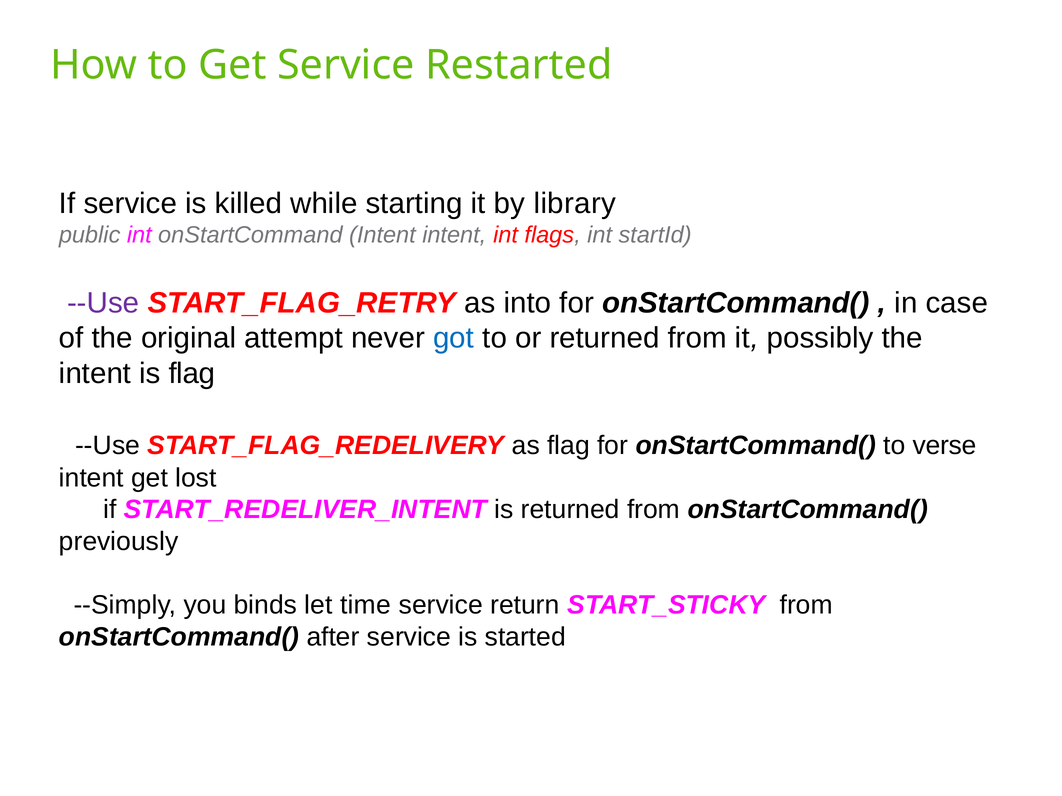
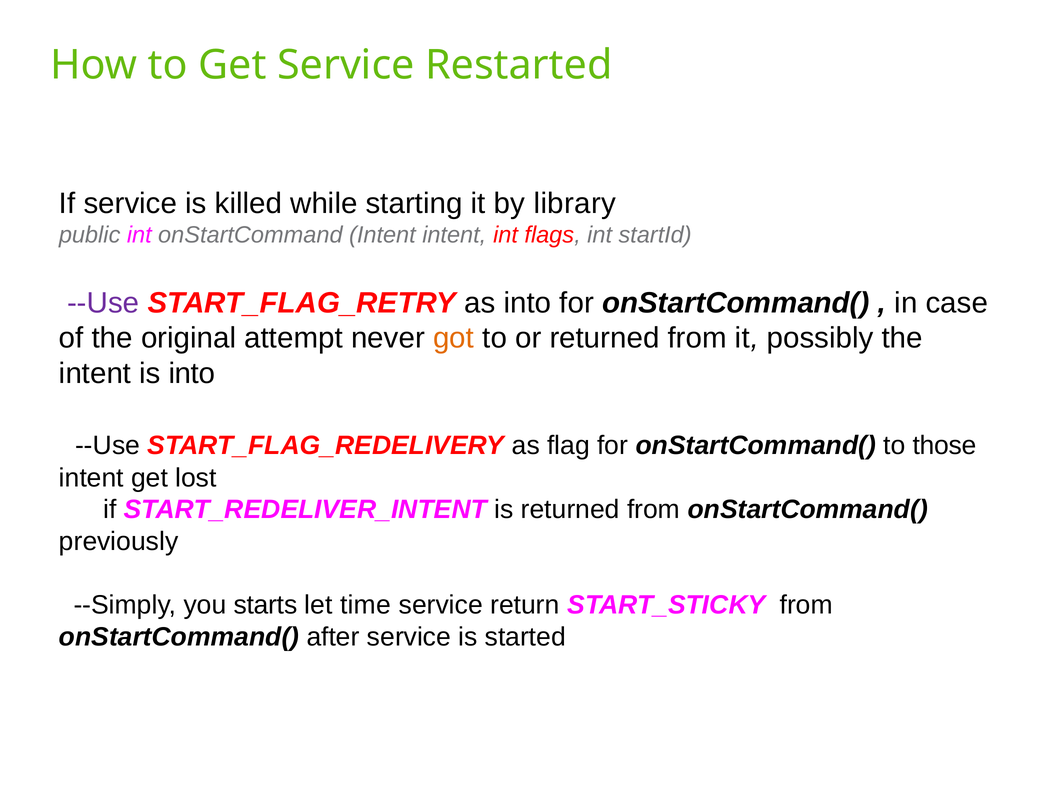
got colour: blue -> orange
is flag: flag -> into
verse: verse -> those
binds: binds -> starts
